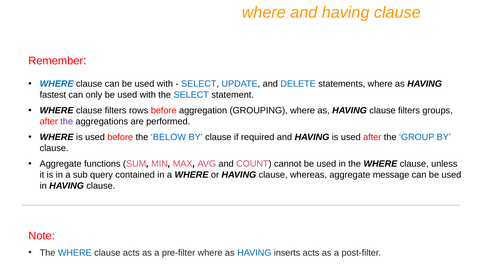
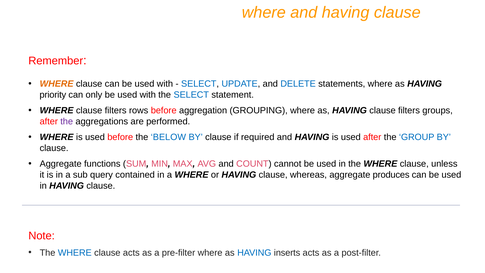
WHERE at (57, 84) colour: blue -> orange
fastest: fastest -> priority
message: message -> produces
